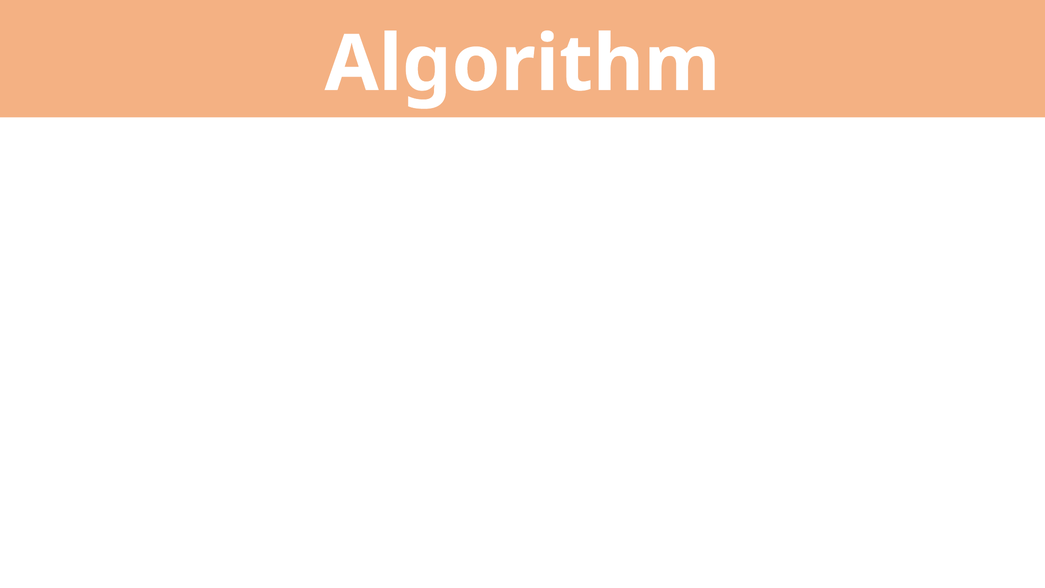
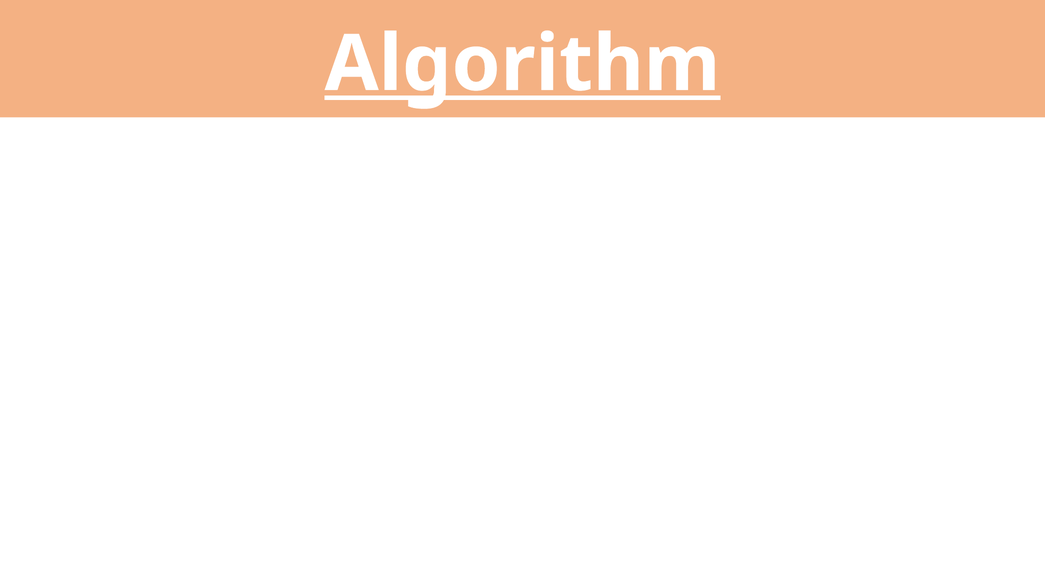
Algorithm underline: none -> present
